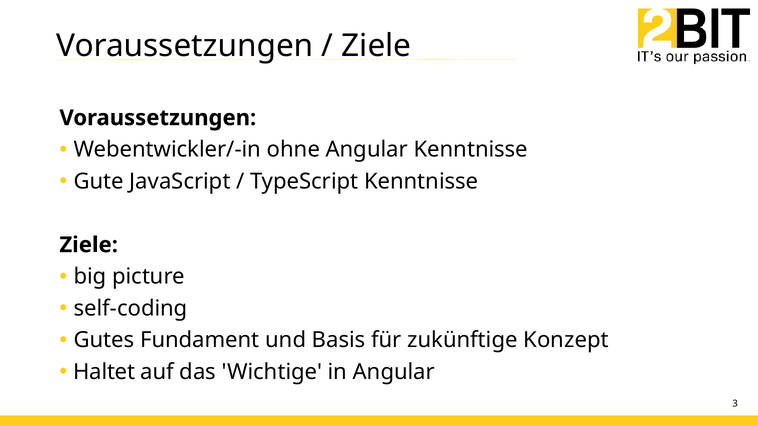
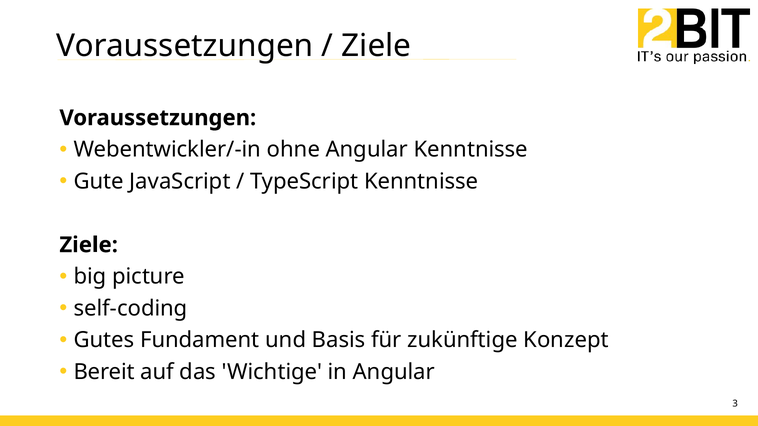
Haltet: Haltet -> Bereit
